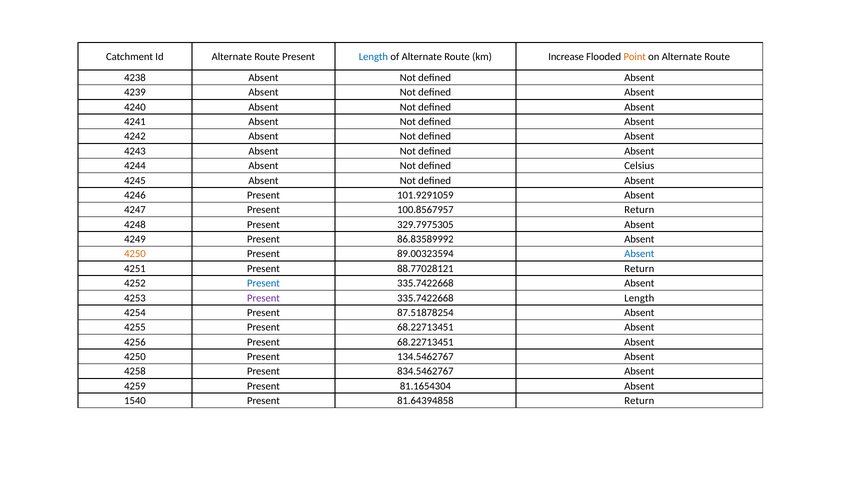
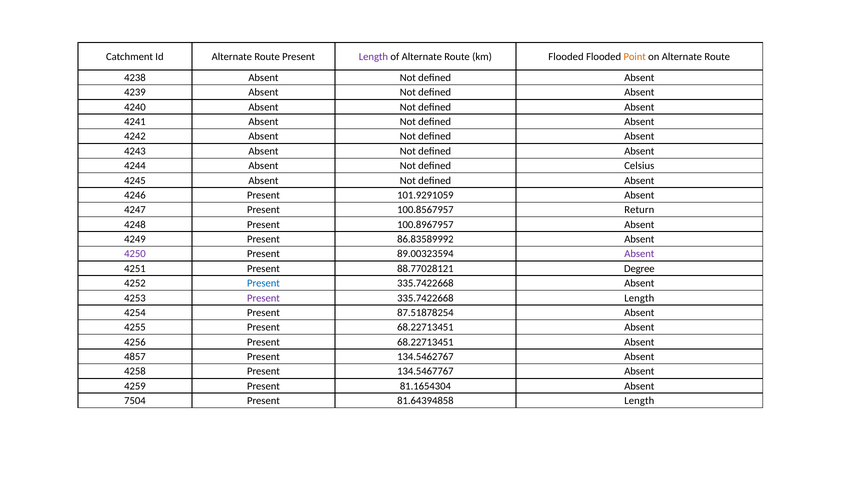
Length at (373, 57) colour: blue -> purple
km Increase: Increase -> Flooded
329.7975305: 329.7975305 -> 100.8967957
4250 at (135, 254) colour: orange -> purple
Absent at (639, 254) colour: blue -> purple
88.77028121 Return: Return -> Degree
4250 at (135, 356): 4250 -> 4857
834.5462767: 834.5462767 -> 134.5467767
1540: 1540 -> 7504
81.64394858 Return: Return -> Length
